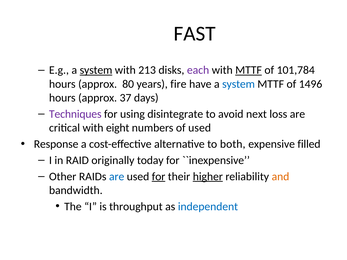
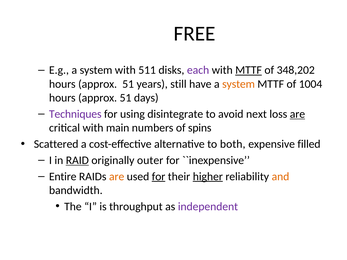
FAST: FAST -> FREE
system at (96, 70) underline: present -> none
213: 213 -> 511
101,784: 101,784 -> 348,202
80 at (128, 84): 80 -> 51
fire: fire -> still
system at (239, 84) colour: blue -> orange
1496: 1496 -> 1004
37 at (126, 98): 37 -> 51
are at (297, 114) underline: none -> present
eight: eight -> main
of used: used -> spins
Response: Response -> Scattered
RAID underline: none -> present
today: today -> outer
Other: Other -> Entire
are at (117, 177) colour: blue -> orange
independent colour: blue -> purple
